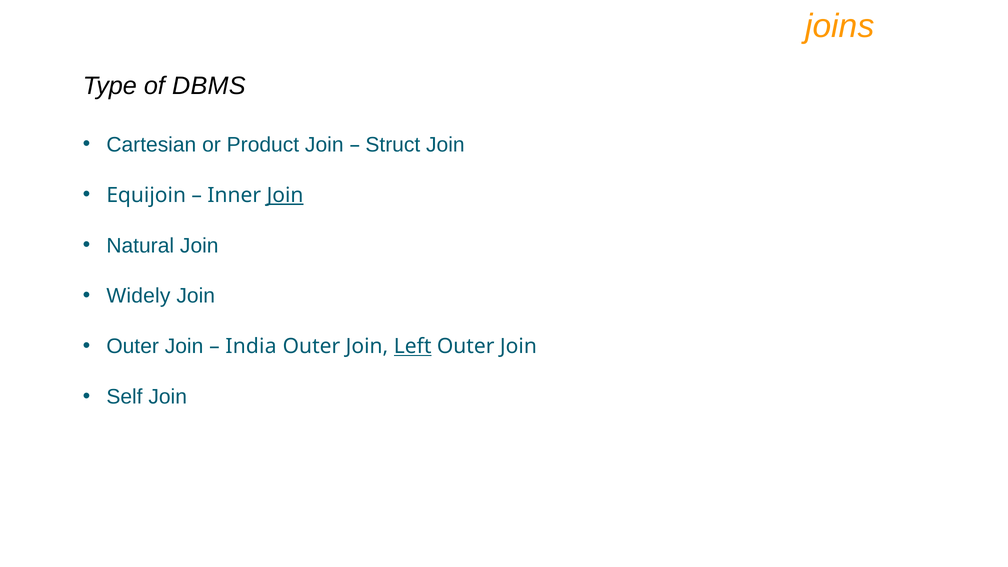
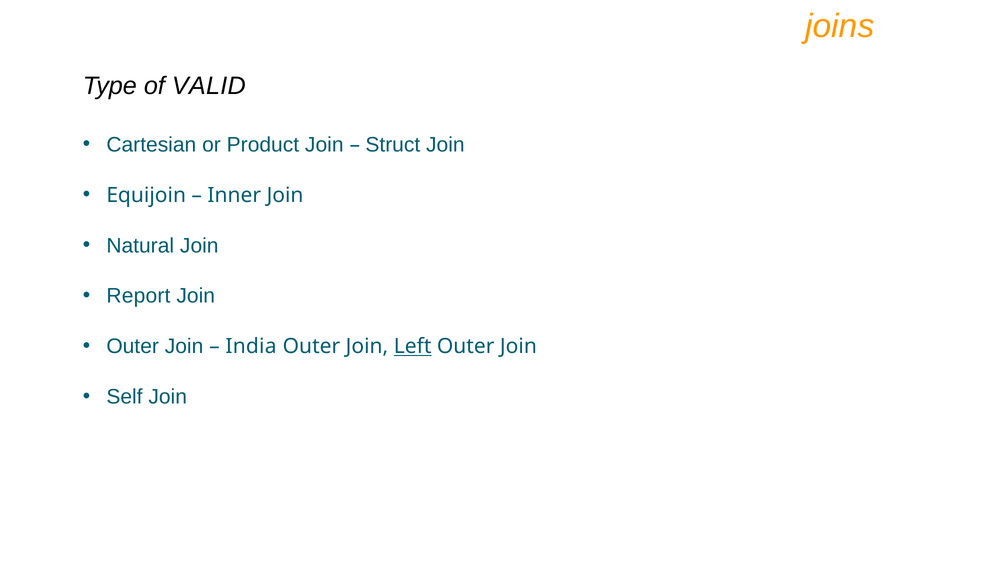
DBMS: DBMS -> VALID
Join at (285, 195) underline: present -> none
Widely: Widely -> Report
